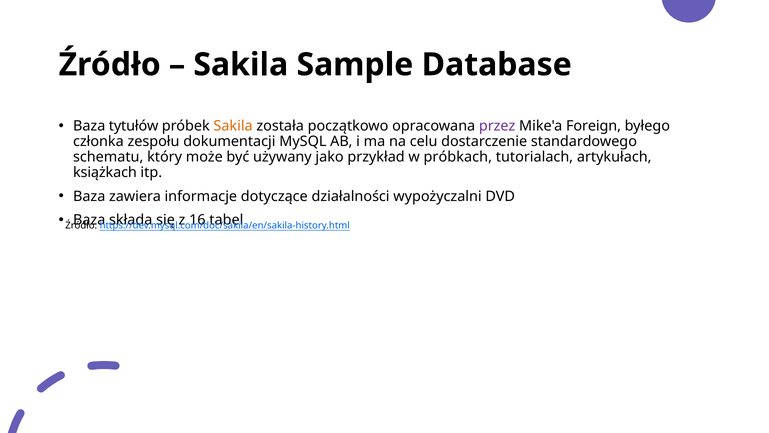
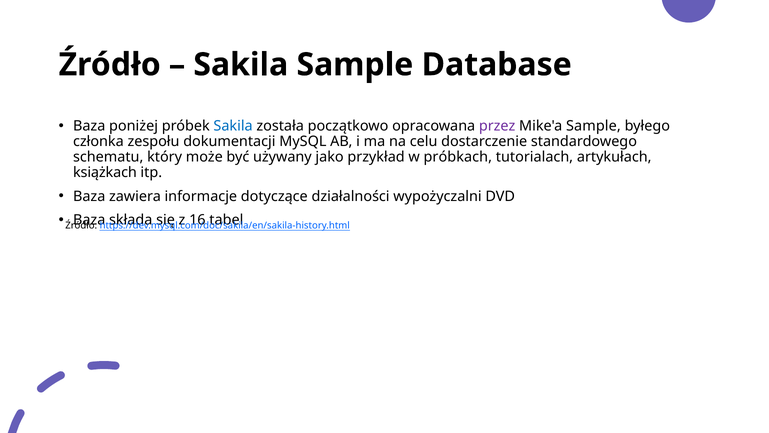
tytułów: tytułów -> poniżej
Sakila at (233, 126) colour: orange -> blue
Mike'a Foreign: Foreign -> Sample
